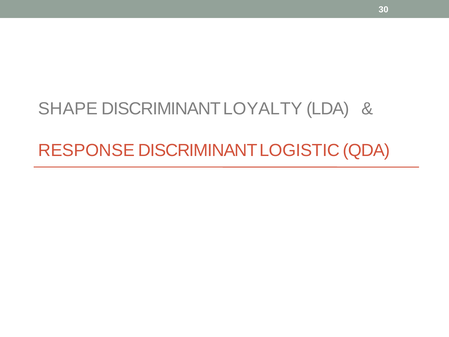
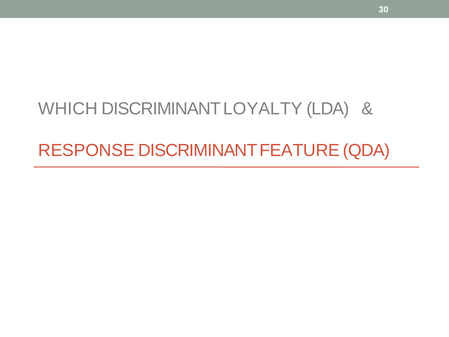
SHAPE: SHAPE -> WHICH
LOGISTIC: LOGISTIC -> FEATURE
